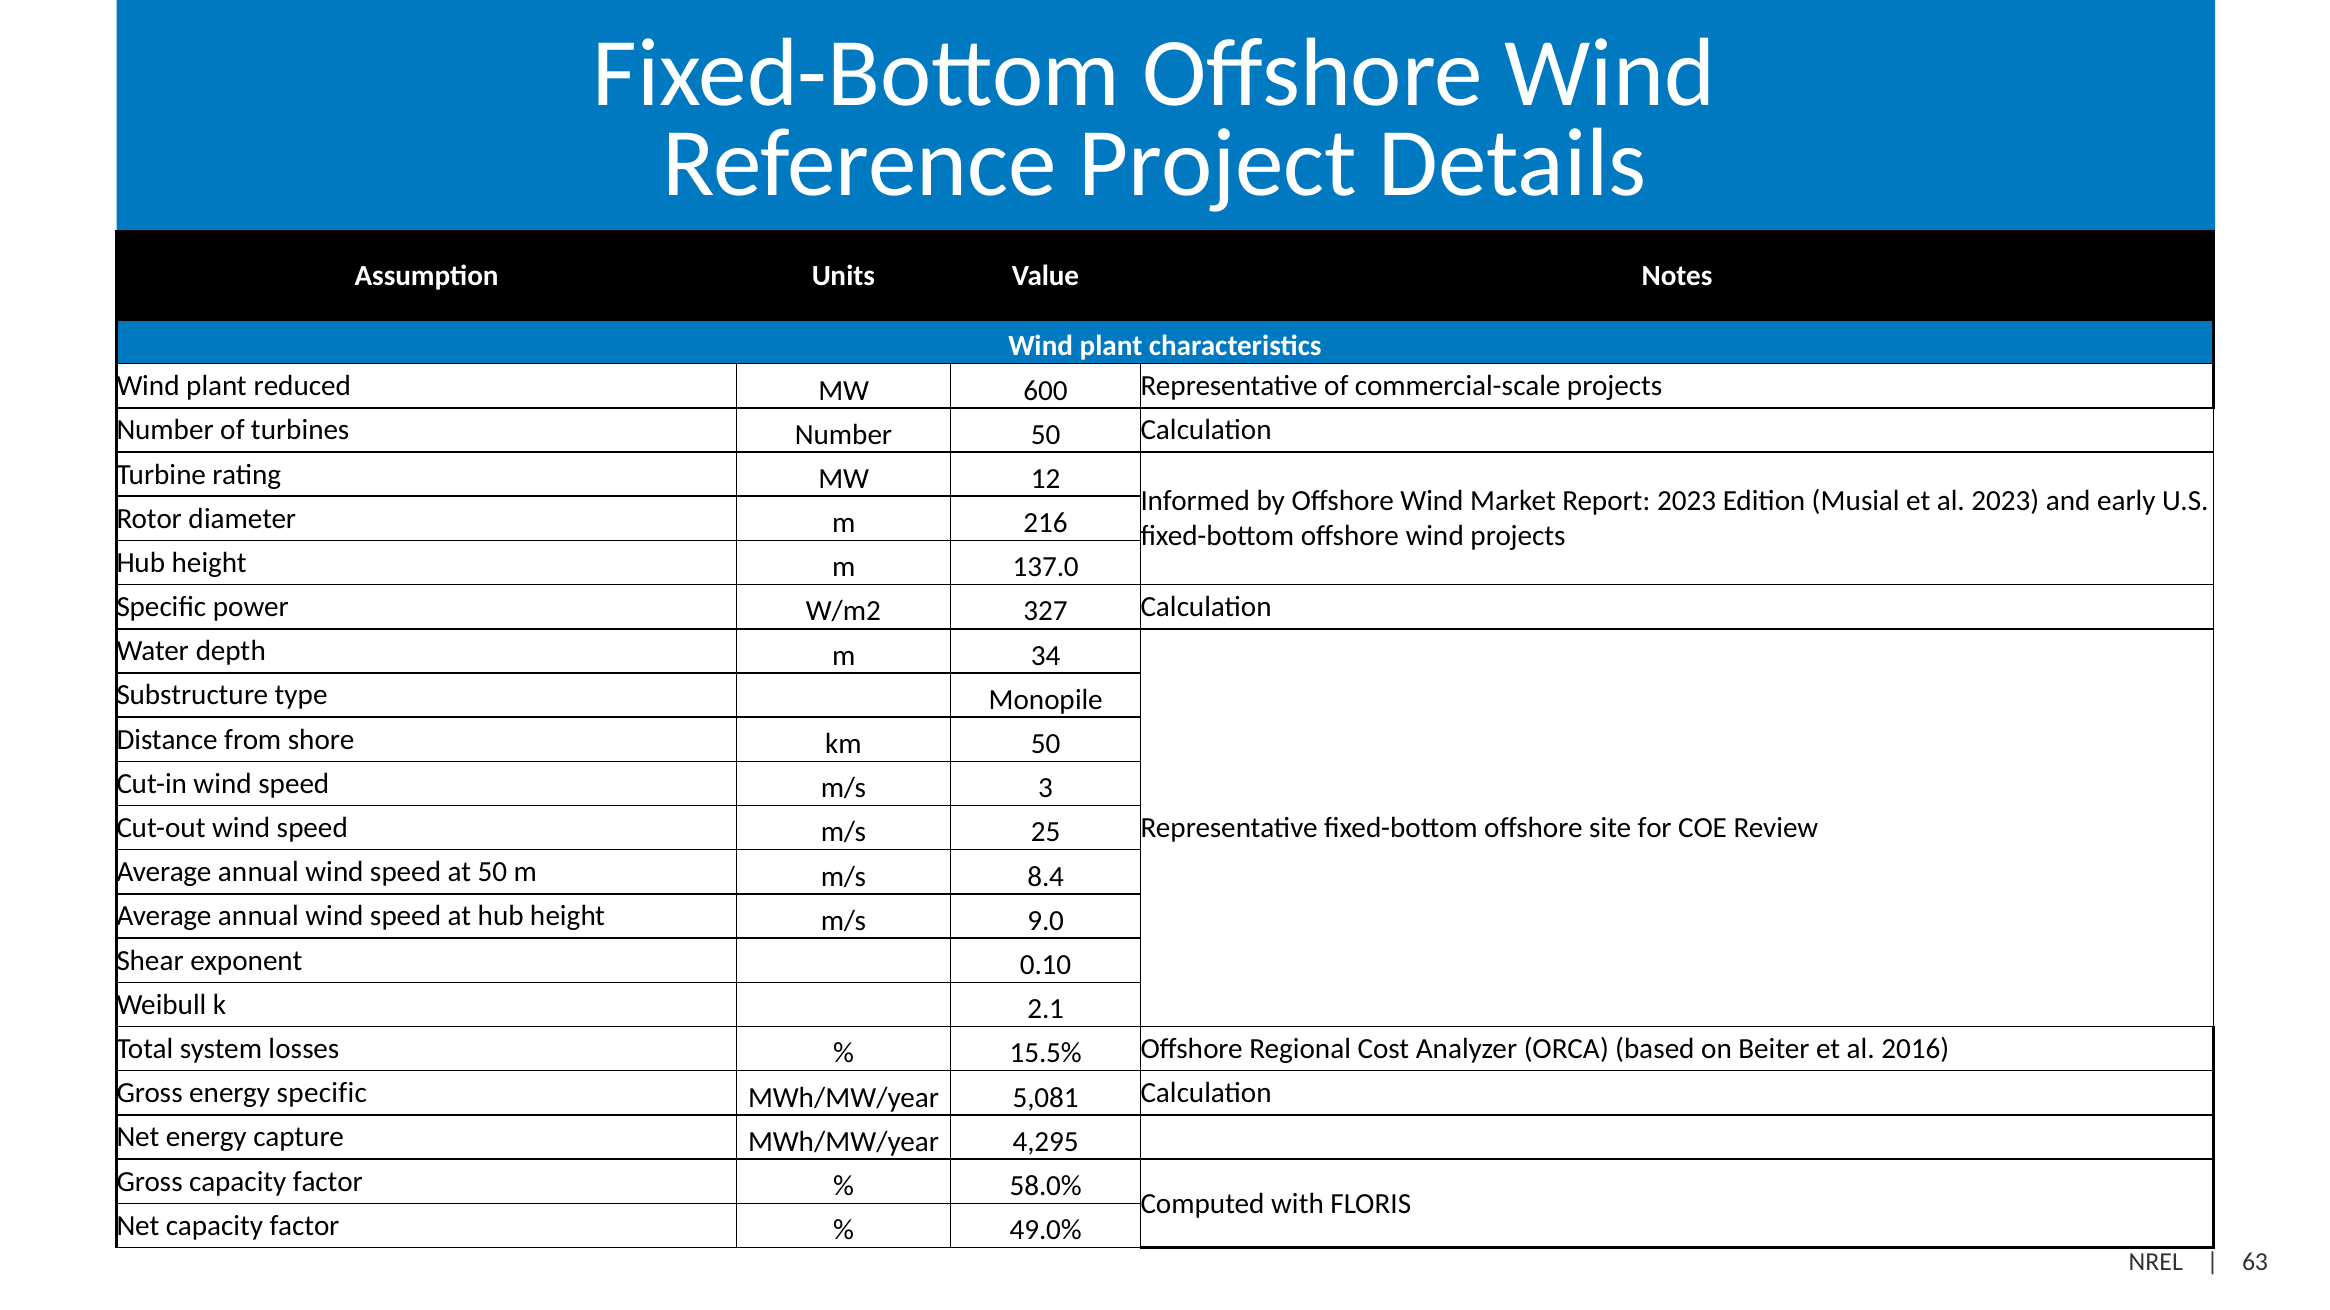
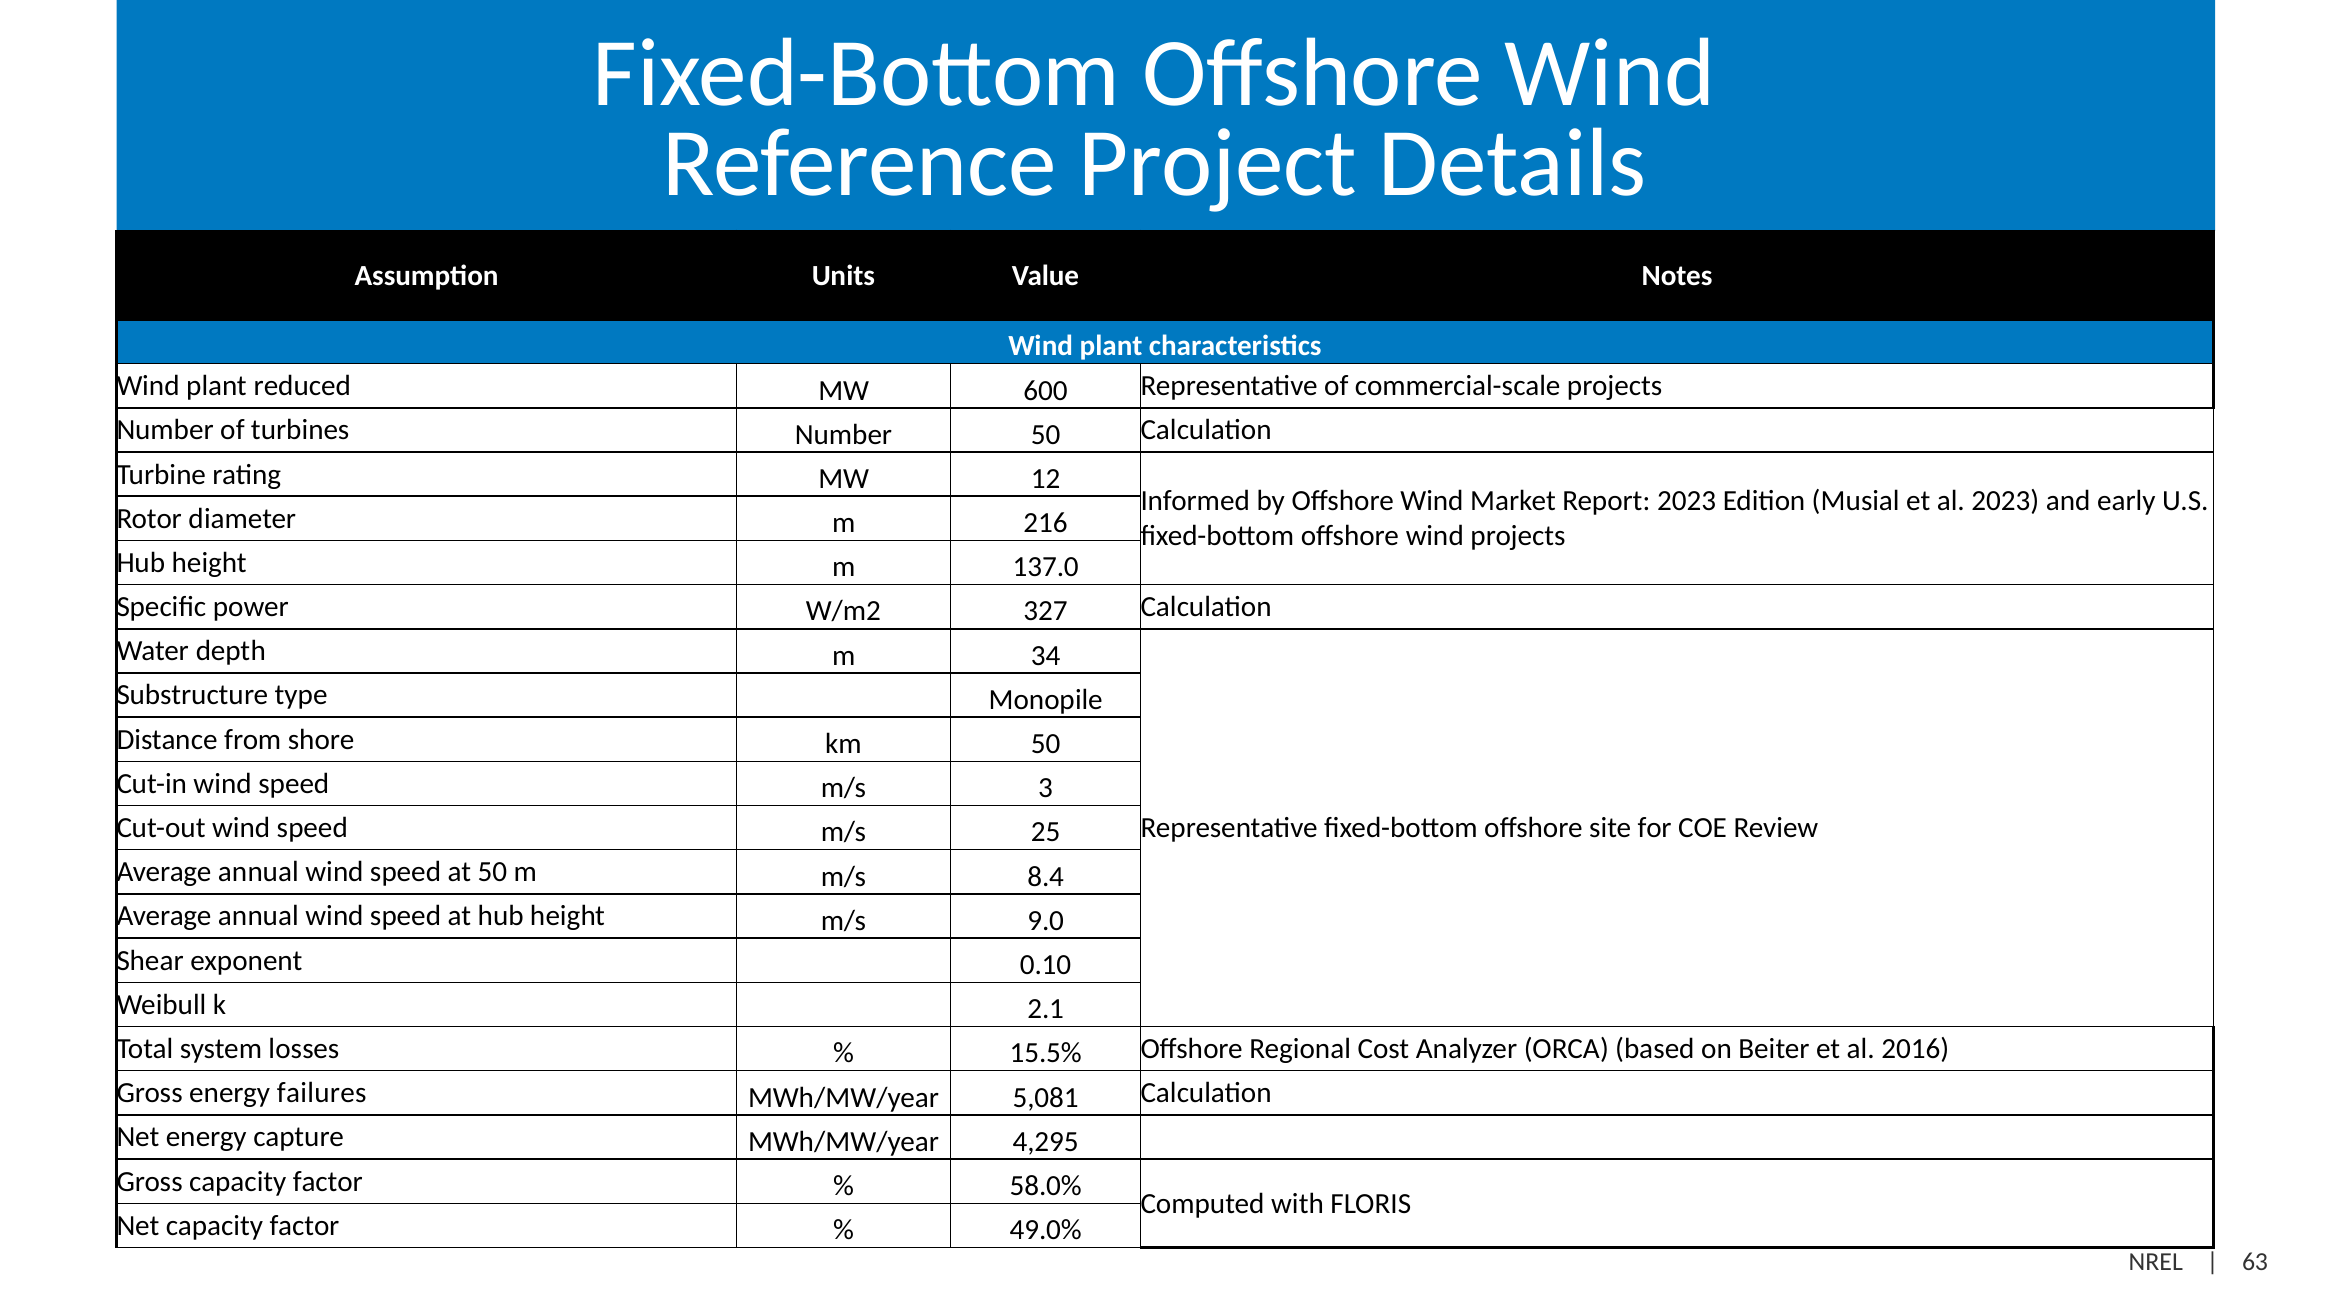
energy specific: specific -> failures
